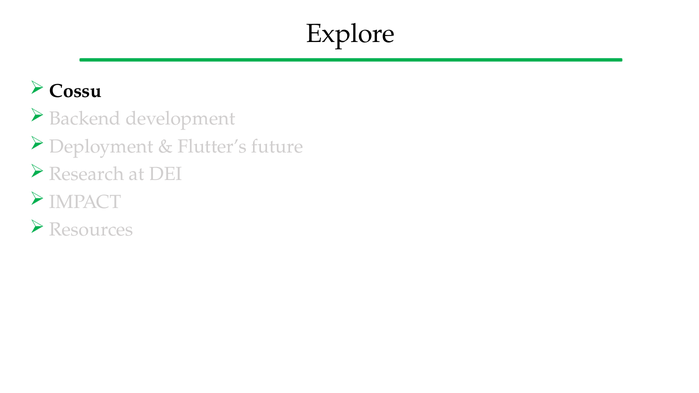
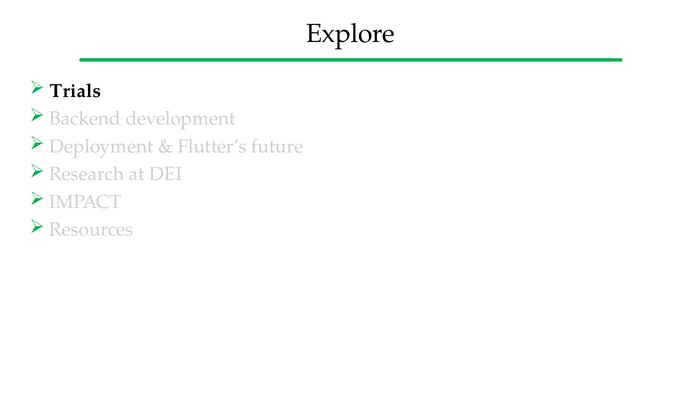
Cossu: Cossu -> Trials
